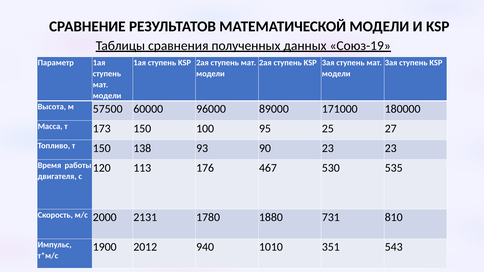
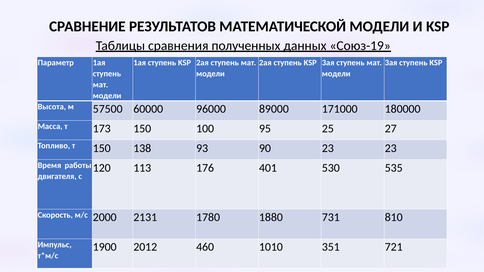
467: 467 -> 401
940: 940 -> 460
543: 543 -> 721
